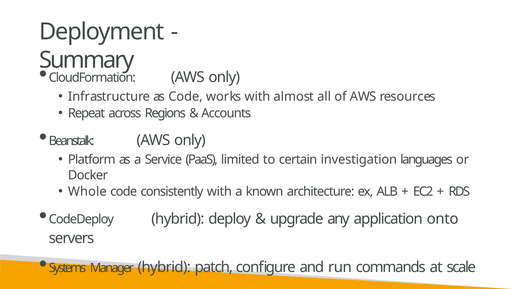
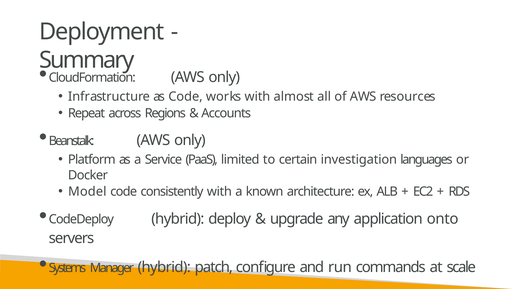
Whole: Whole -> Model
